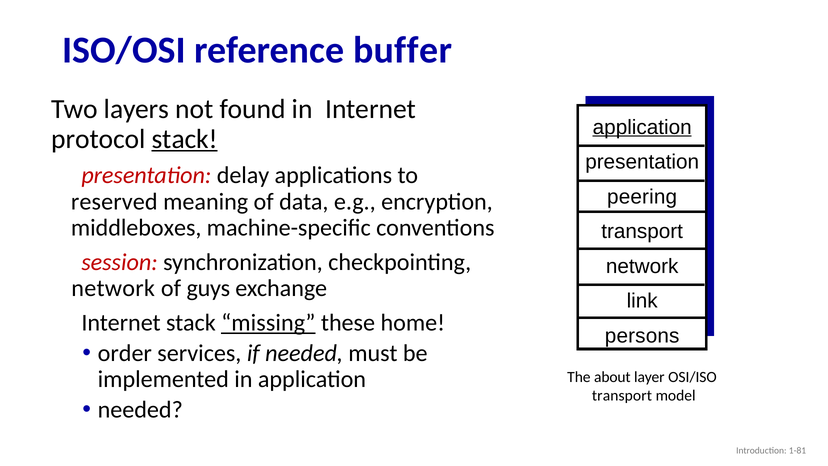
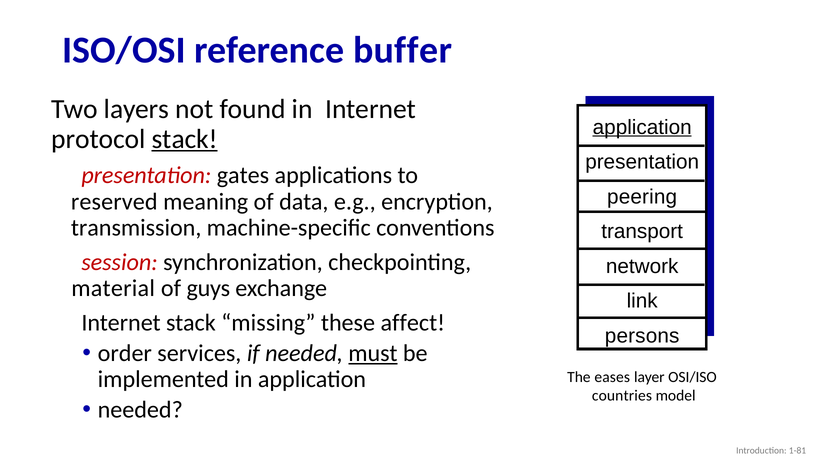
delay: delay -> gates
middleboxes: middleboxes -> transmission
network at (113, 288): network -> material
missing underline: present -> none
home: home -> affect
must underline: none -> present
about: about -> eases
transport at (622, 396): transport -> countries
